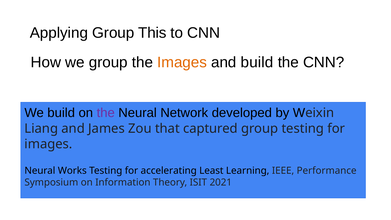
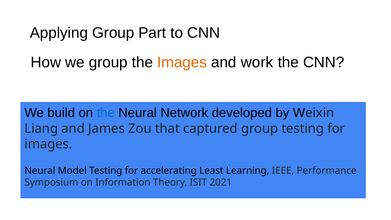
This: This -> Part
and build: build -> work
the at (106, 113) colour: purple -> blue
Works: Works -> Model
